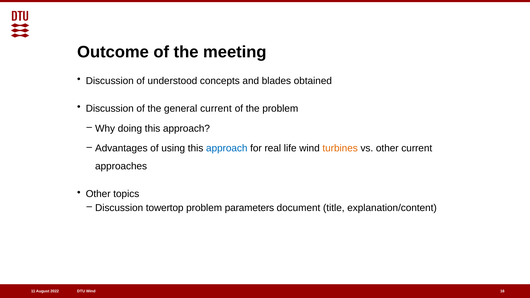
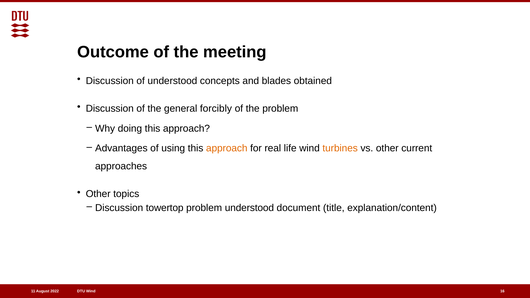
general current: current -> forcibly
approach at (227, 148) colour: blue -> orange
problem parameters: parameters -> understood
